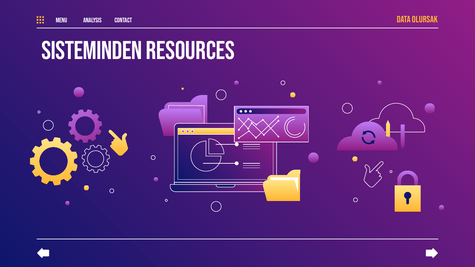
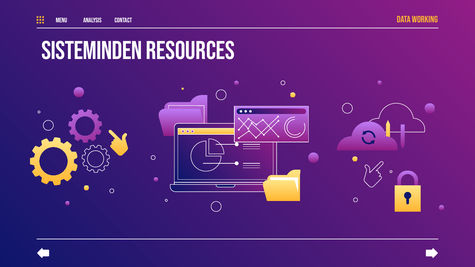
OLURSAK: OLURSAK -> WORKING
